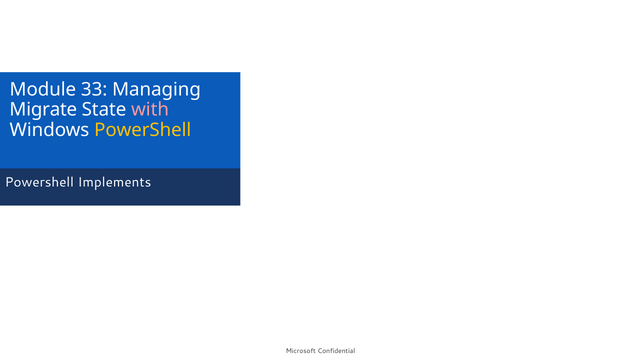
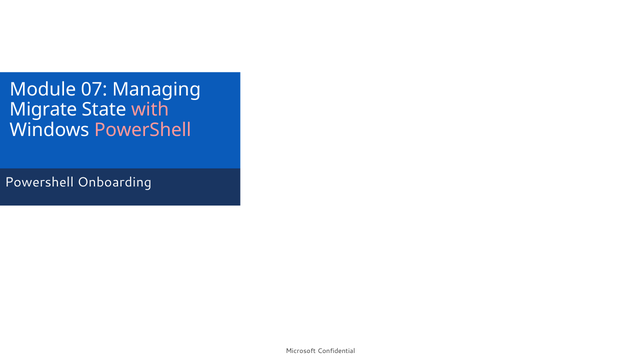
33: 33 -> 07
PowerShell at (143, 130) colour: yellow -> pink
Implements: Implements -> Onboarding
